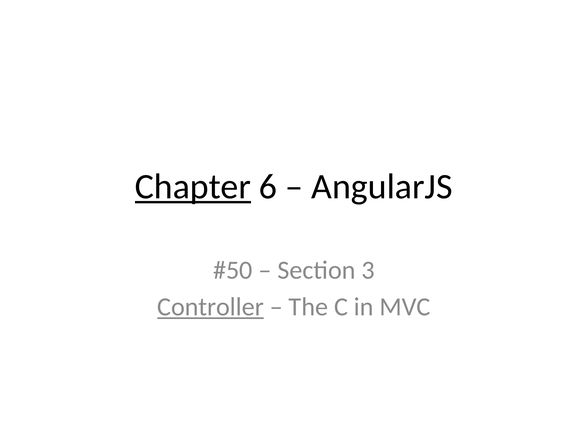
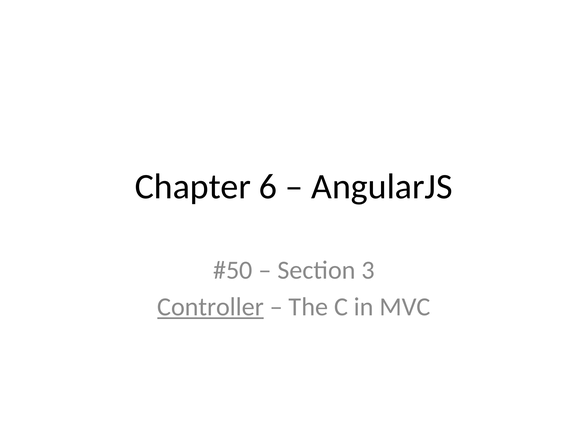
Chapter underline: present -> none
